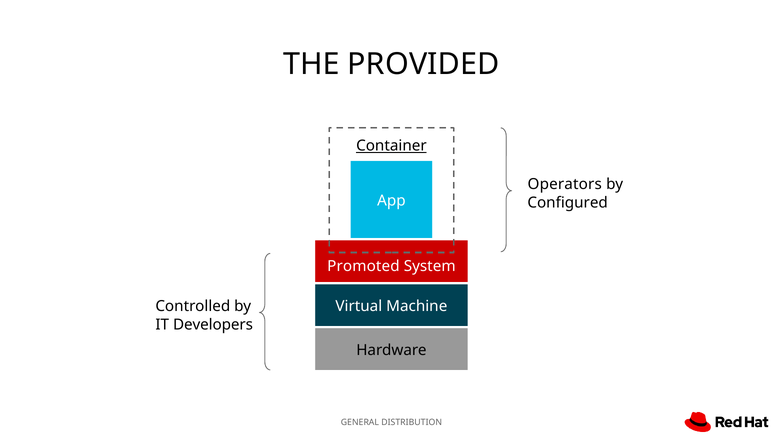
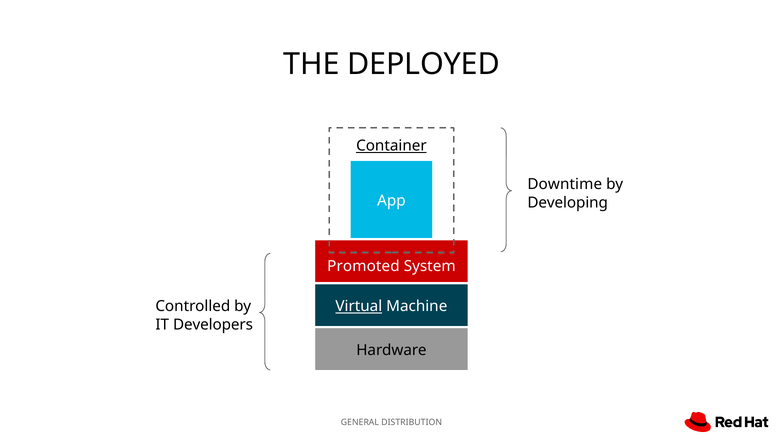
PROVIDED: PROVIDED -> DEPLOYED
Operators: Operators -> Downtime
Configured: Configured -> Developing
Virtual underline: none -> present
